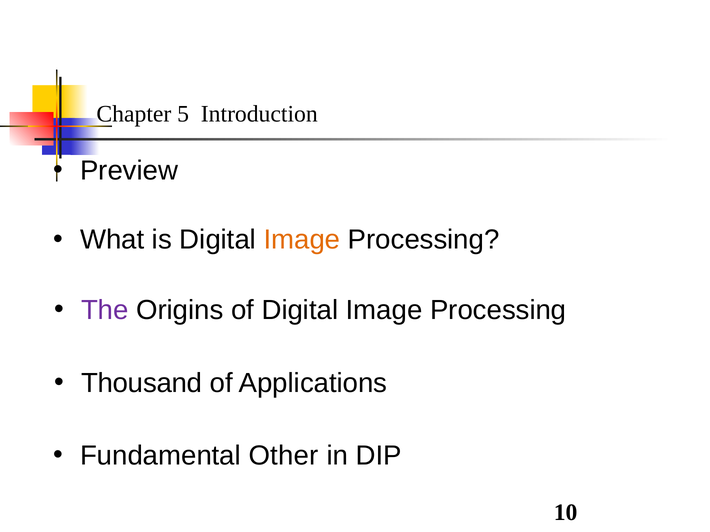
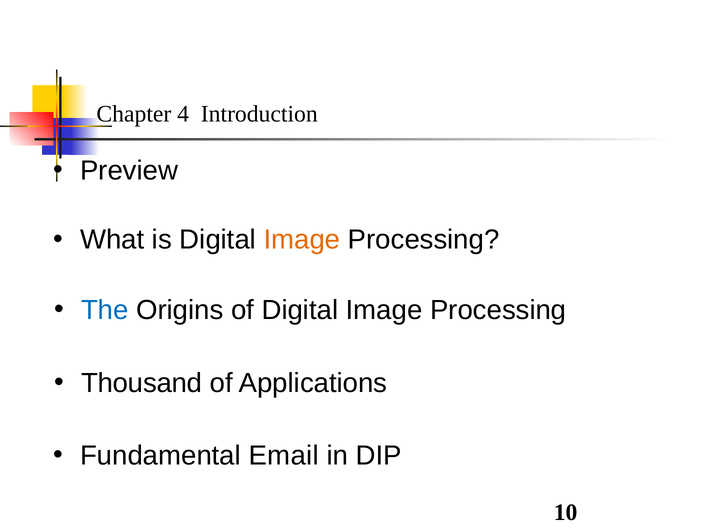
5: 5 -> 4
The colour: purple -> blue
Other: Other -> Email
